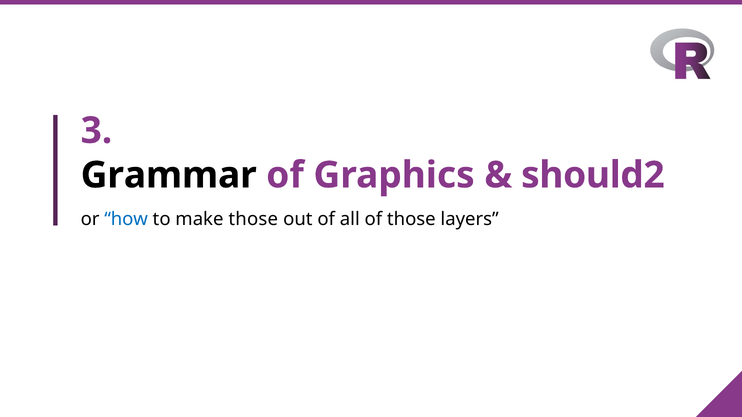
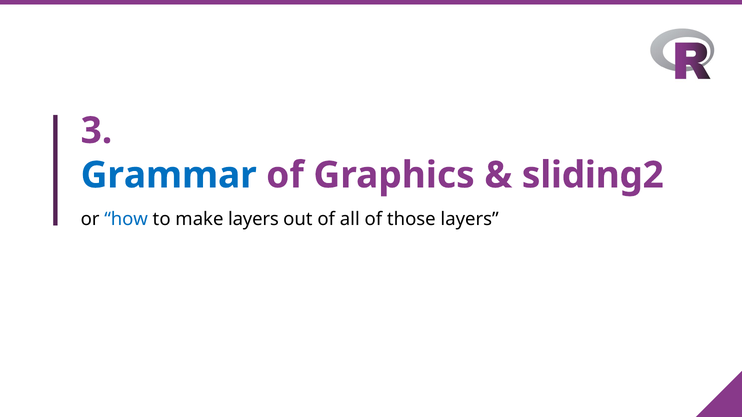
Grammar colour: black -> blue
should2: should2 -> sliding2
make those: those -> layers
